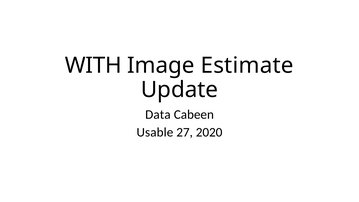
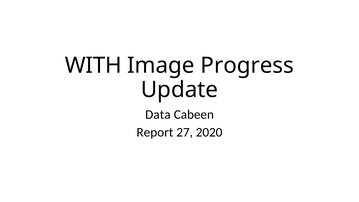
Estimate: Estimate -> Progress
Usable: Usable -> Report
